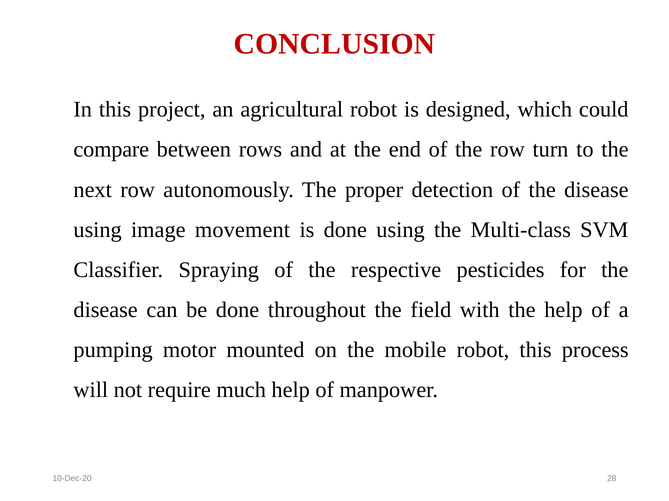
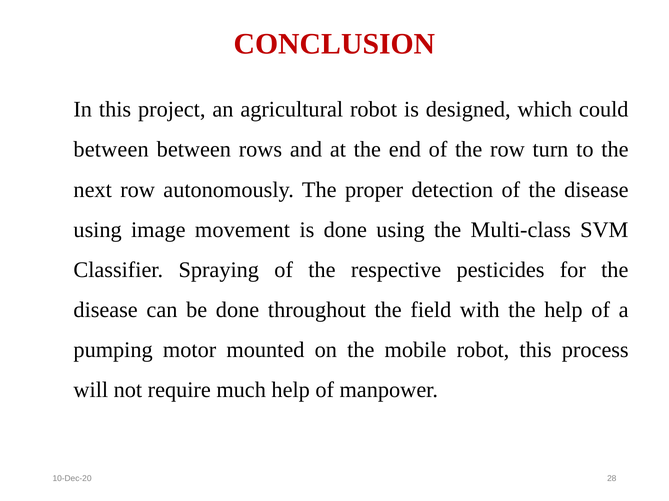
compare at (111, 150): compare -> between
